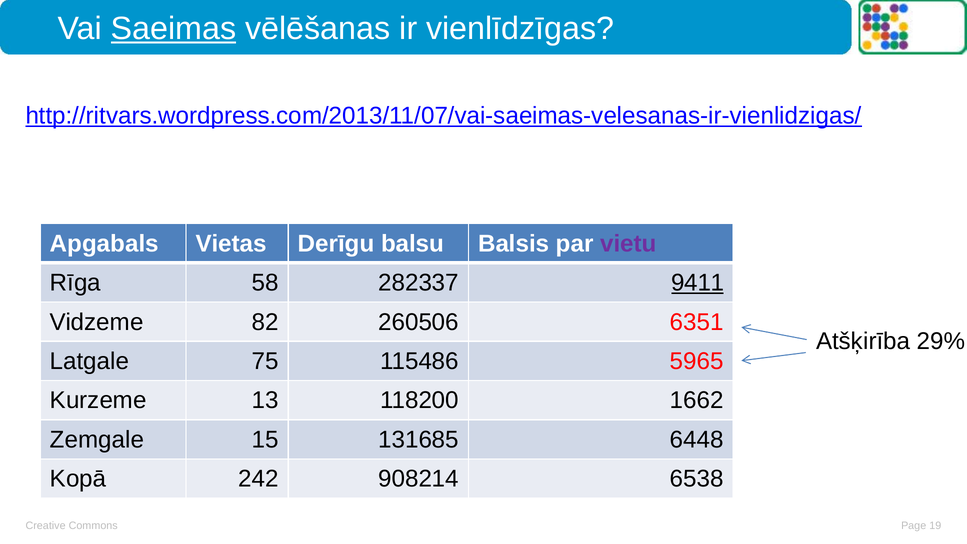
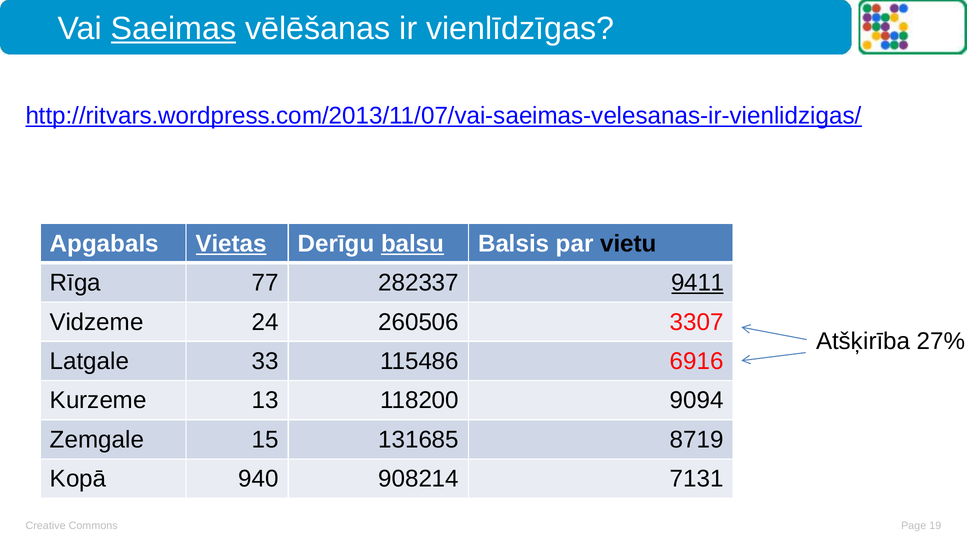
Vietas underline: none -> present
balsu underline: none -> present
vietu colour: purple -> black
58: 58 -> 77
82: 82 -> 24
6351: 6351 -> 3307
29%: 29% -> 27%
75: 75 -> 33
5965: 5965 -> 6916
1662: 1662 -> 9094
6448: 6448 -> 8719
242: 242 -> 940
6538: 6538 -> 7131
